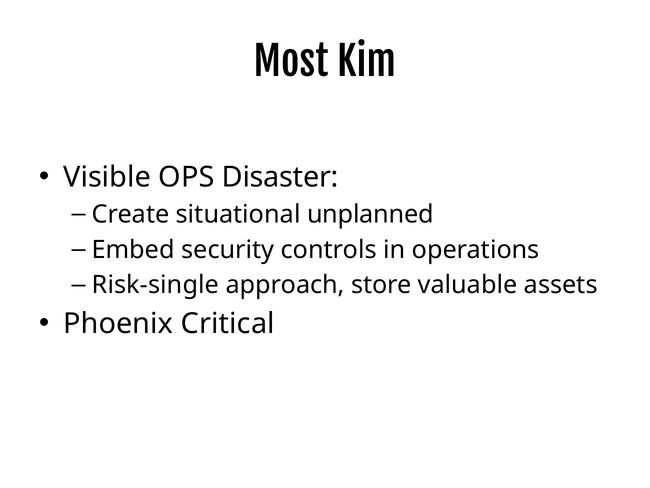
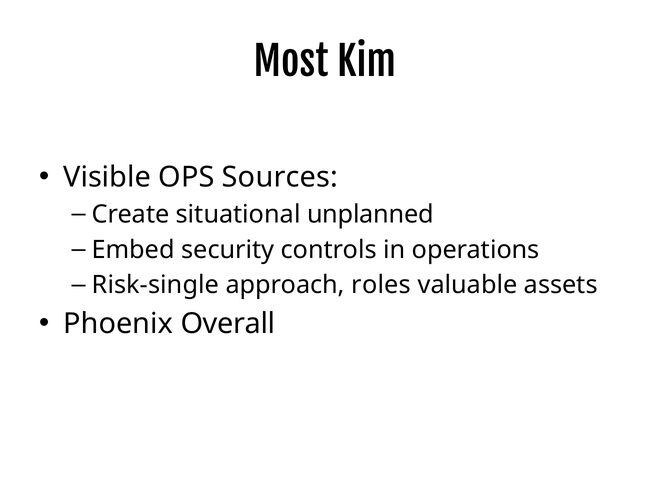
Disaster: Disaster -> Sources
store: store -> roles
Critical: Critical -> Overall
